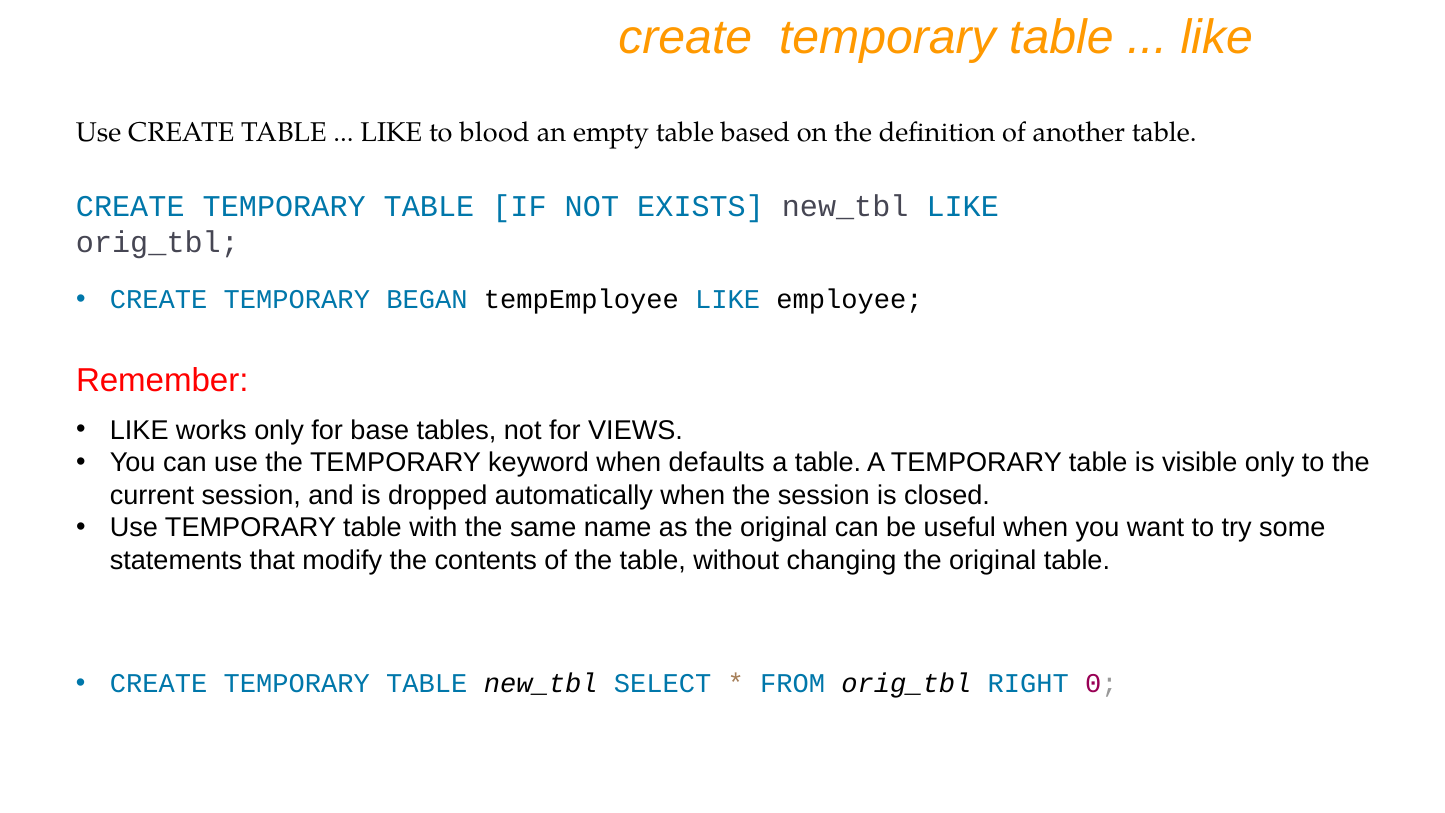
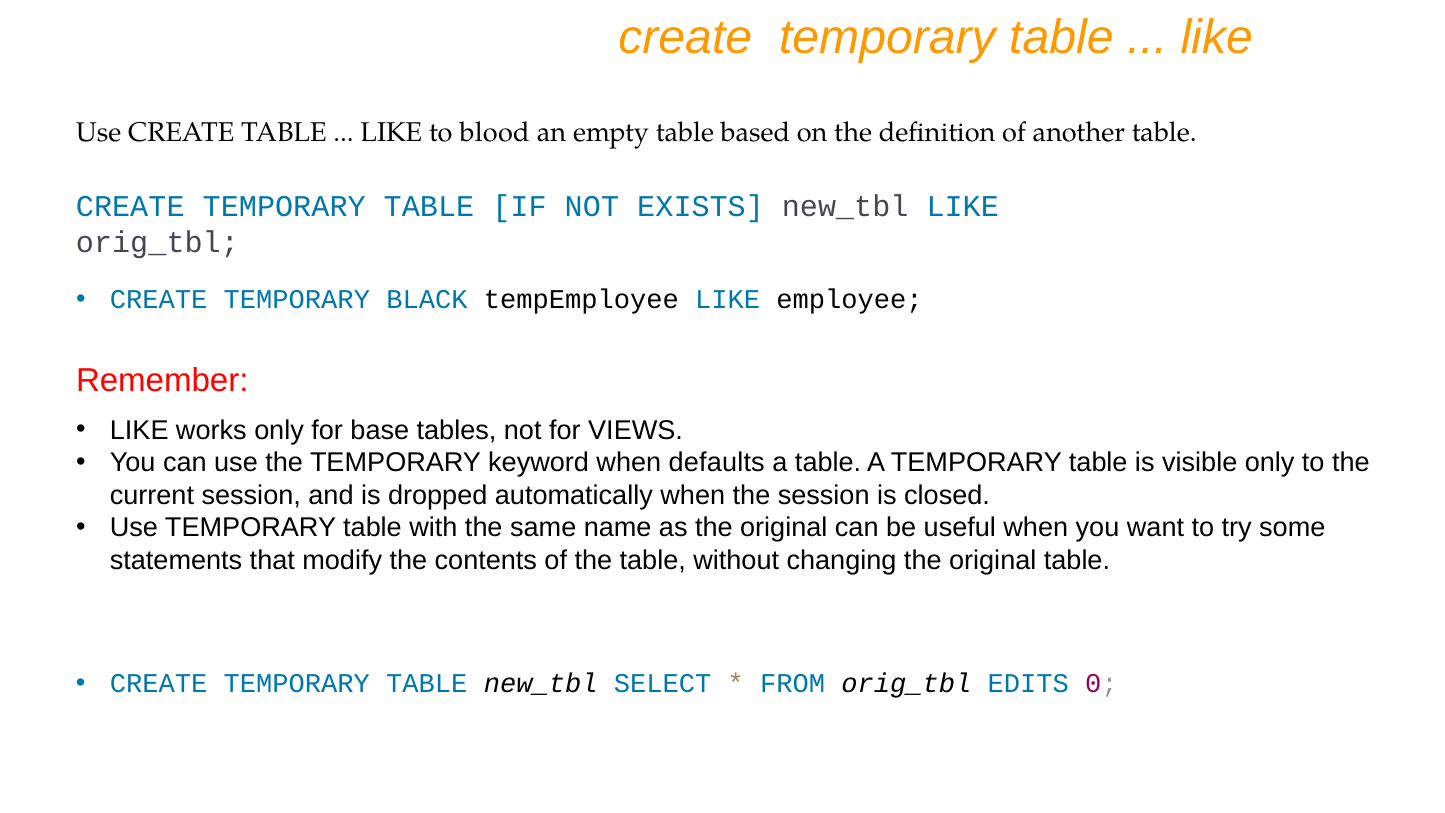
BEGAN: BEGAN -> BLACK
RIGHT: RIGHT -> EDITS
